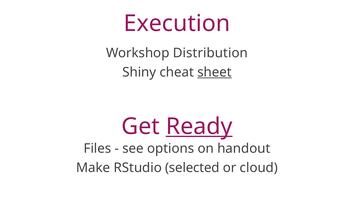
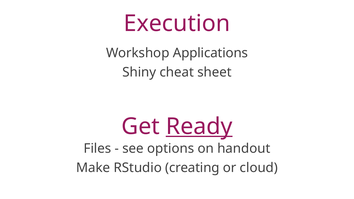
Distribution: Distribution -> Applications
sheet underline: present -> none
selected: selected -> creating
